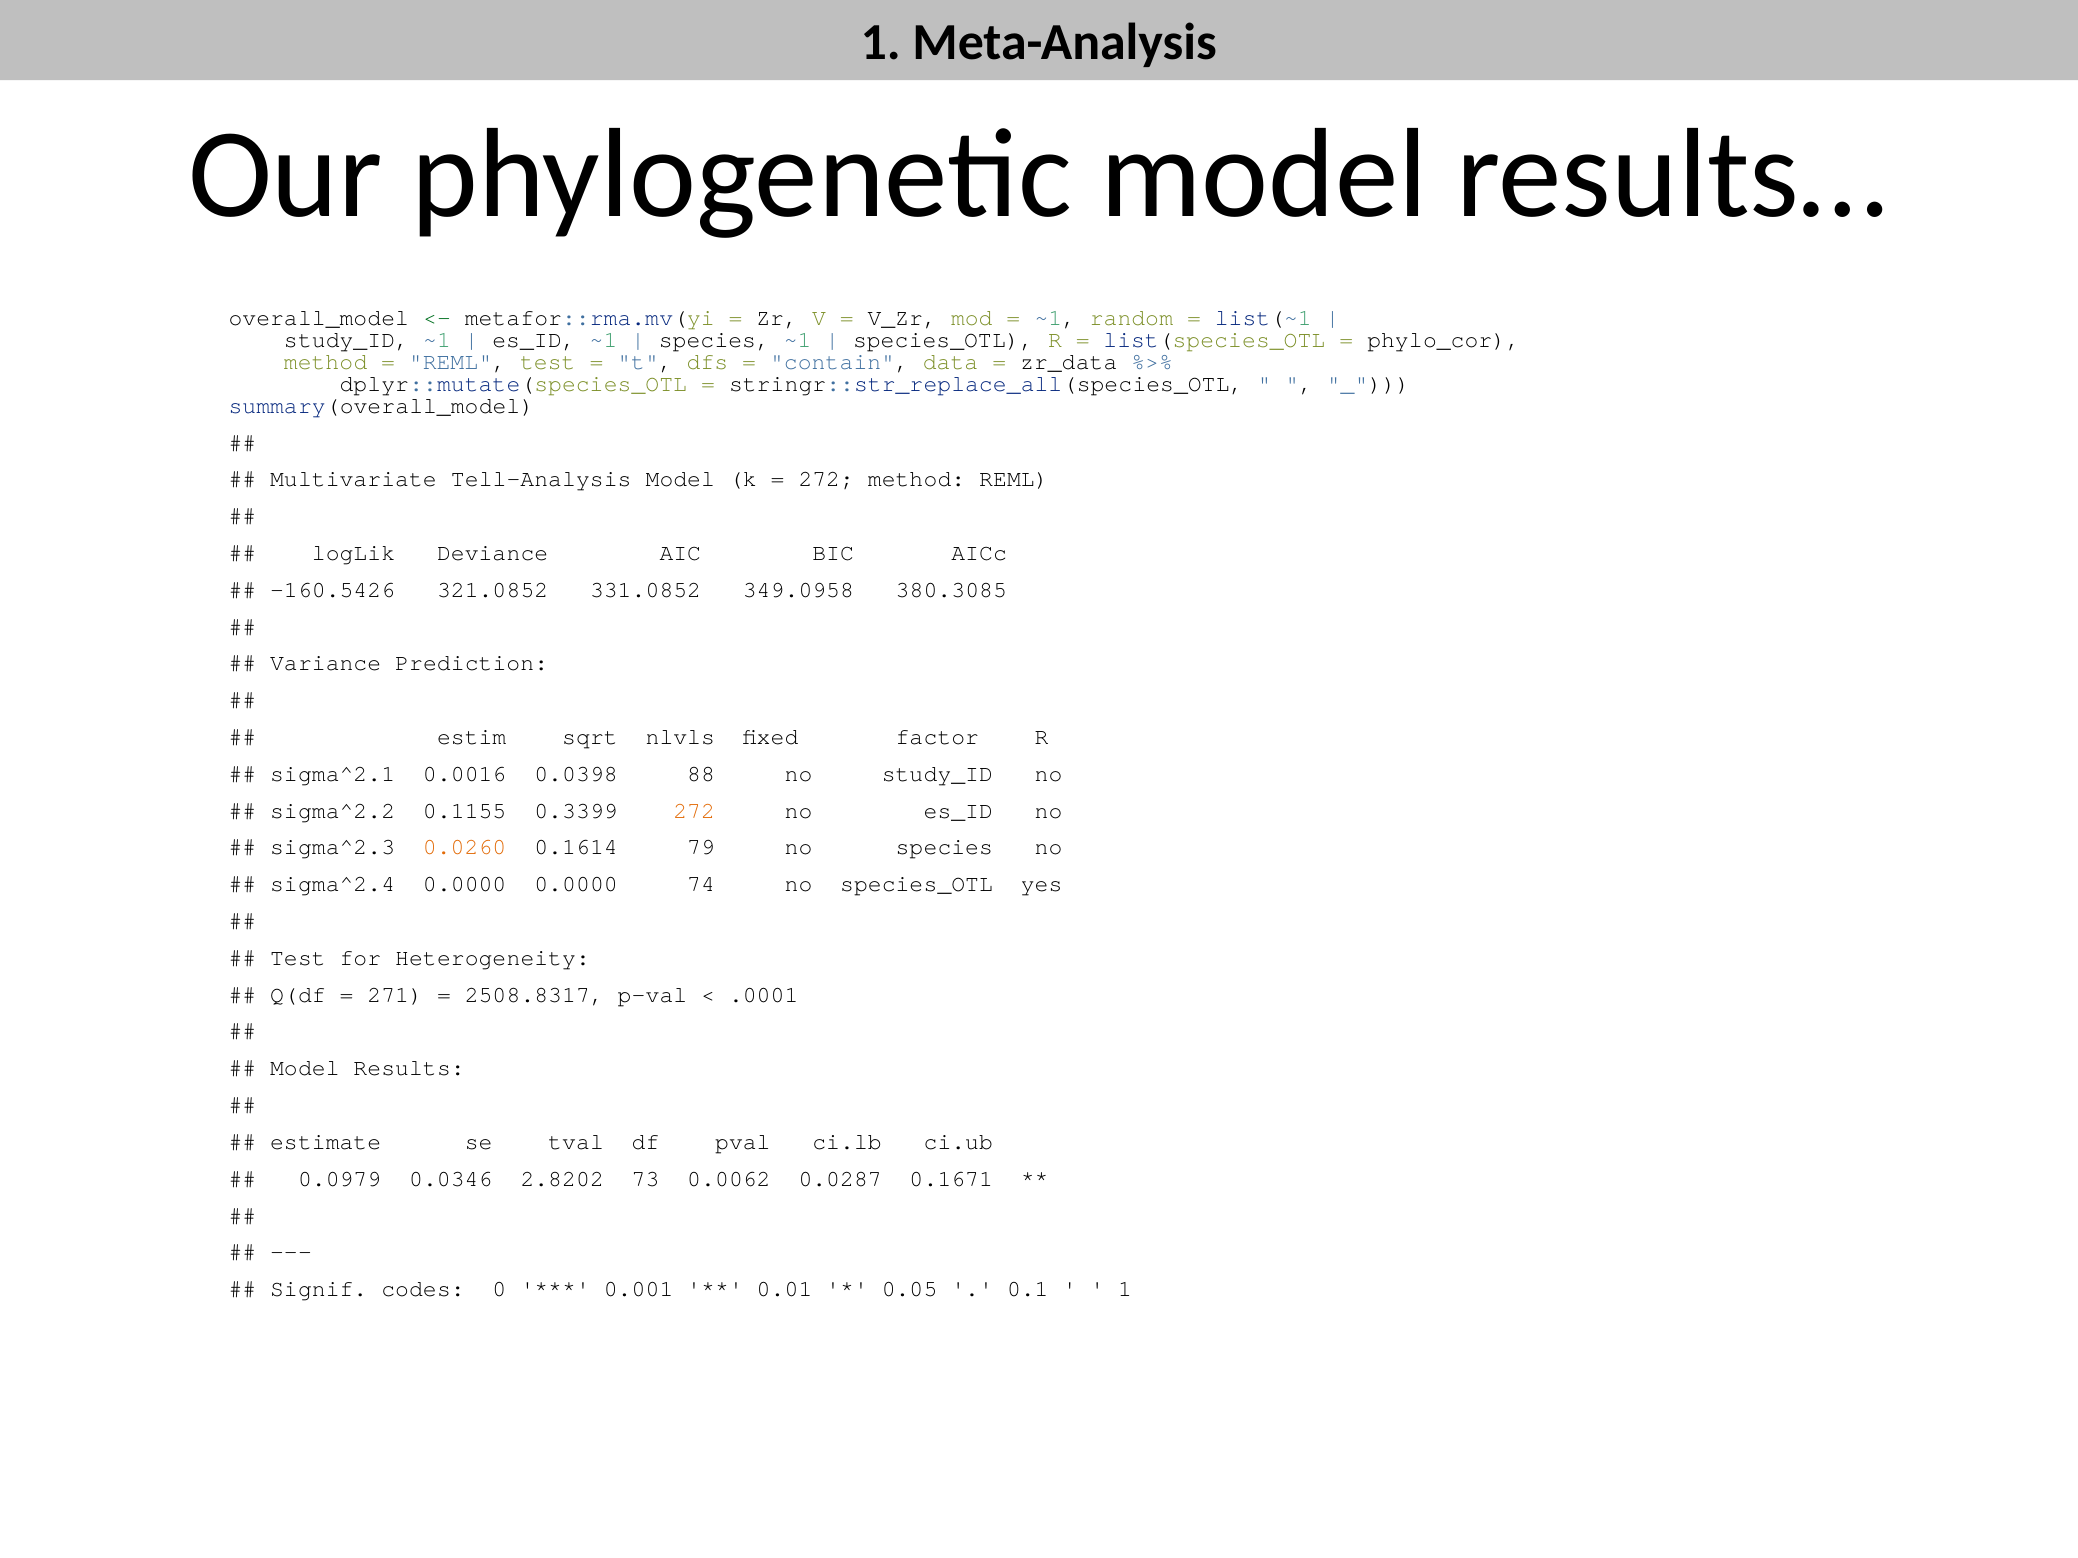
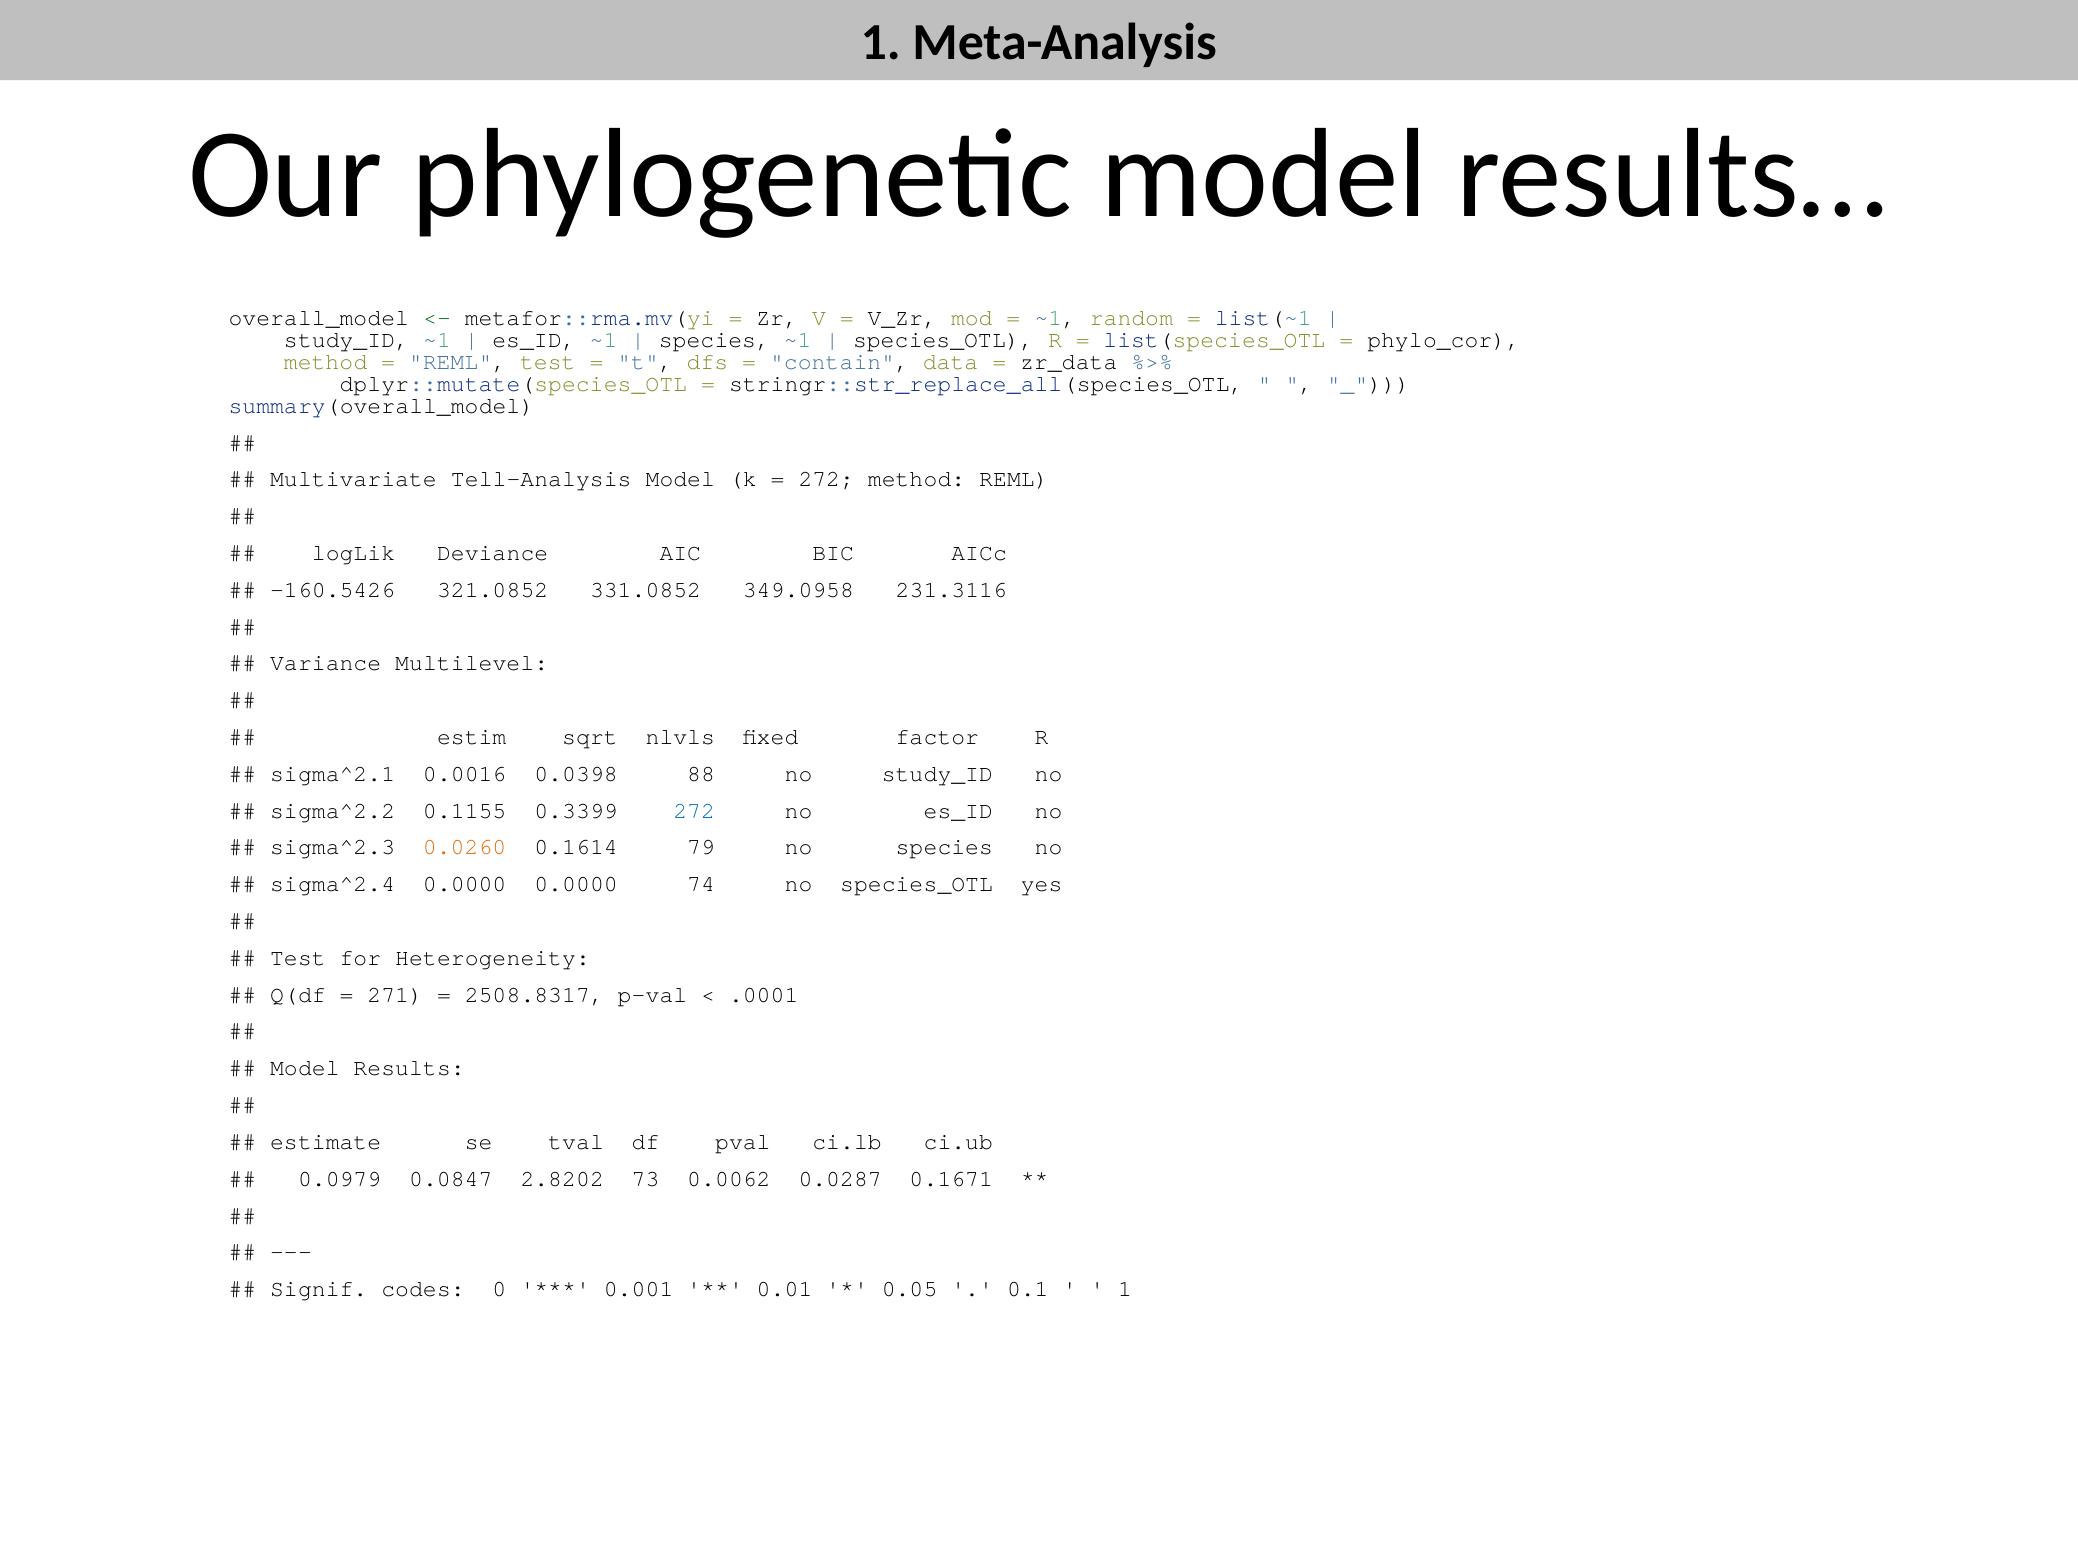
380.3085: 380.3085 -> 231.3116
Prediction: Prediction -> Multilevel
272 at (694, 811) colour: orange -> blue
0.0346: 0.0346 -> 0.0847
